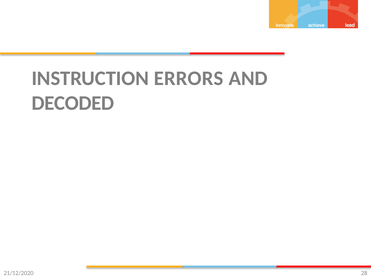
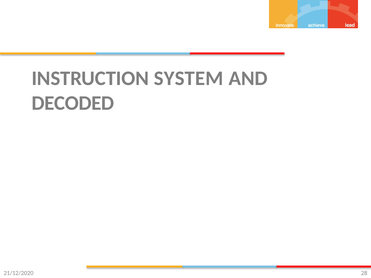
ERRORS: ERRORS -> SYSTEM
